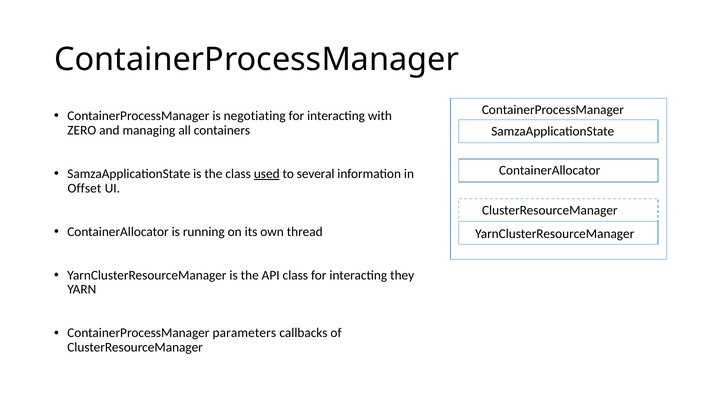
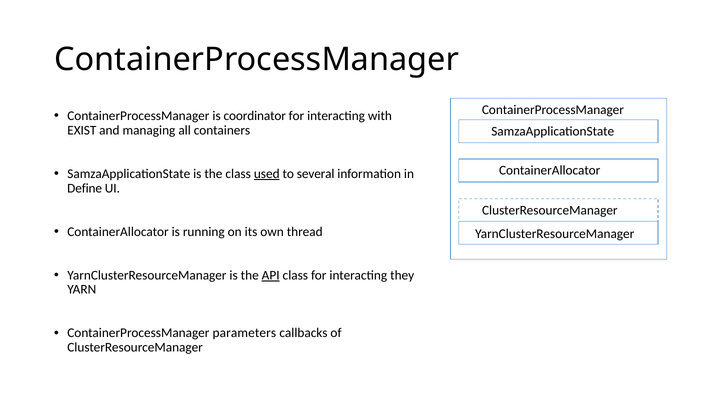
negotiating: negotiating -> coordinator
ZERO: ZERO -> EXIST
Offset: Offset -> Define
API underline: none -> present
